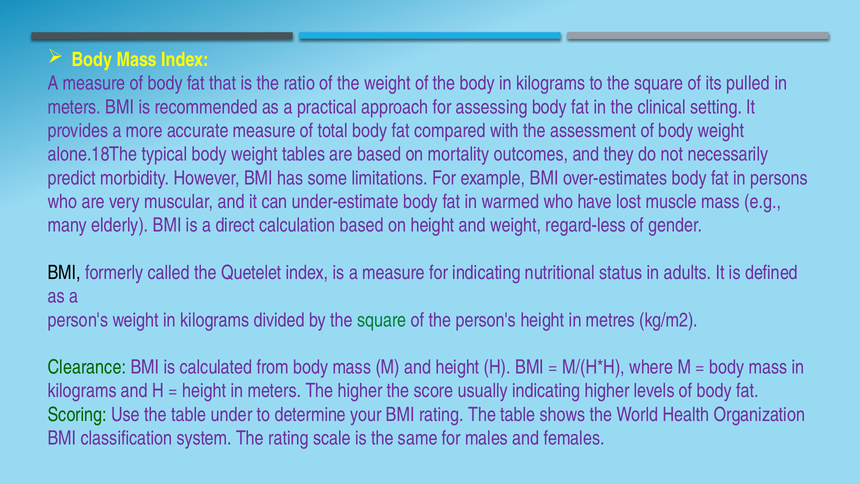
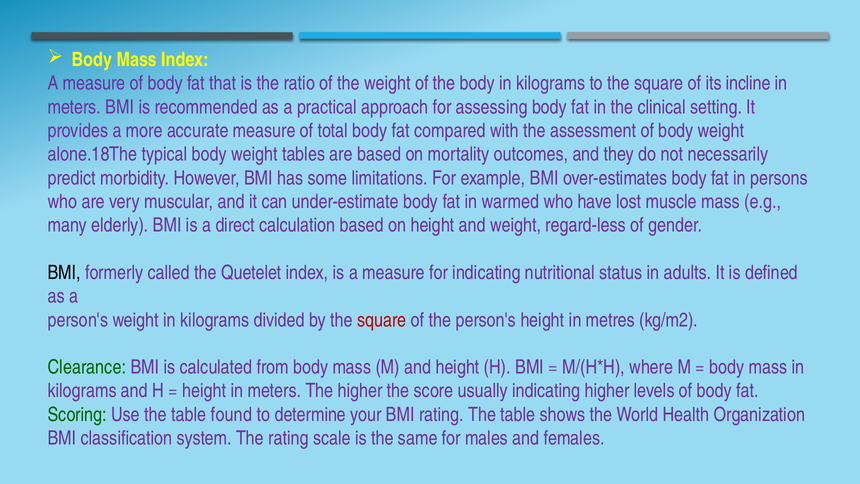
pulled: pulled -> incline
square at (382, 320) colour: green -> red
under: under -> found
